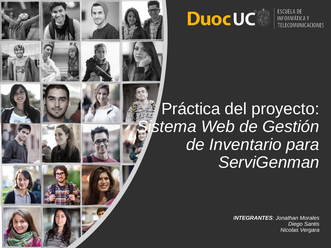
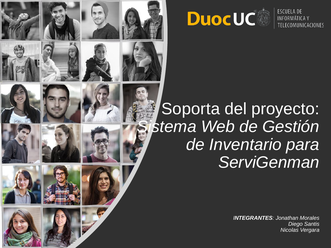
Práctica: Práctica -> Soporta
